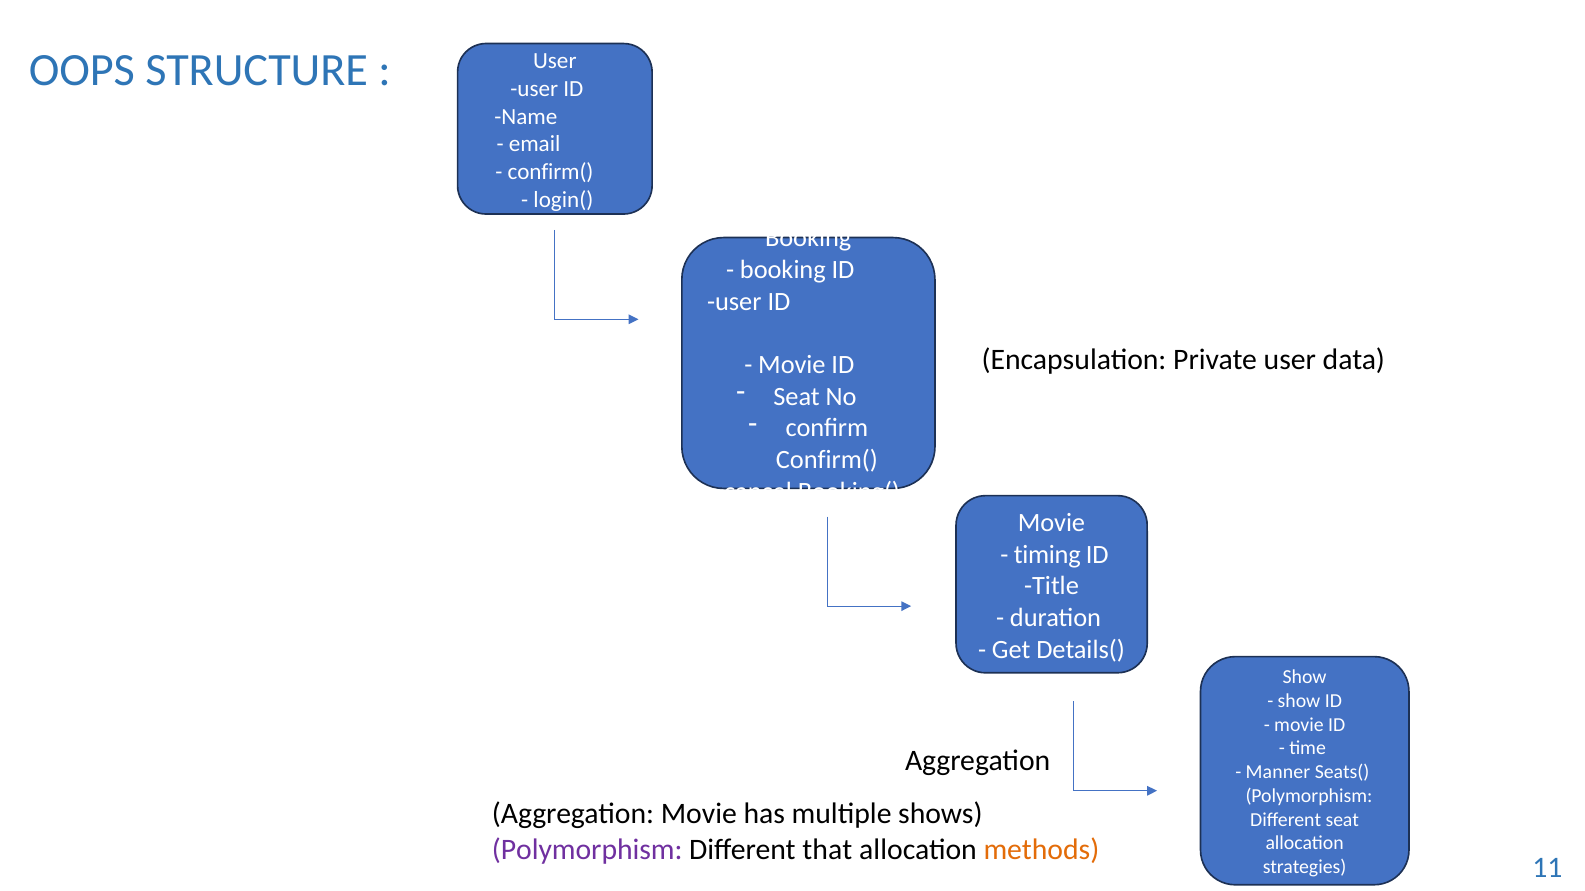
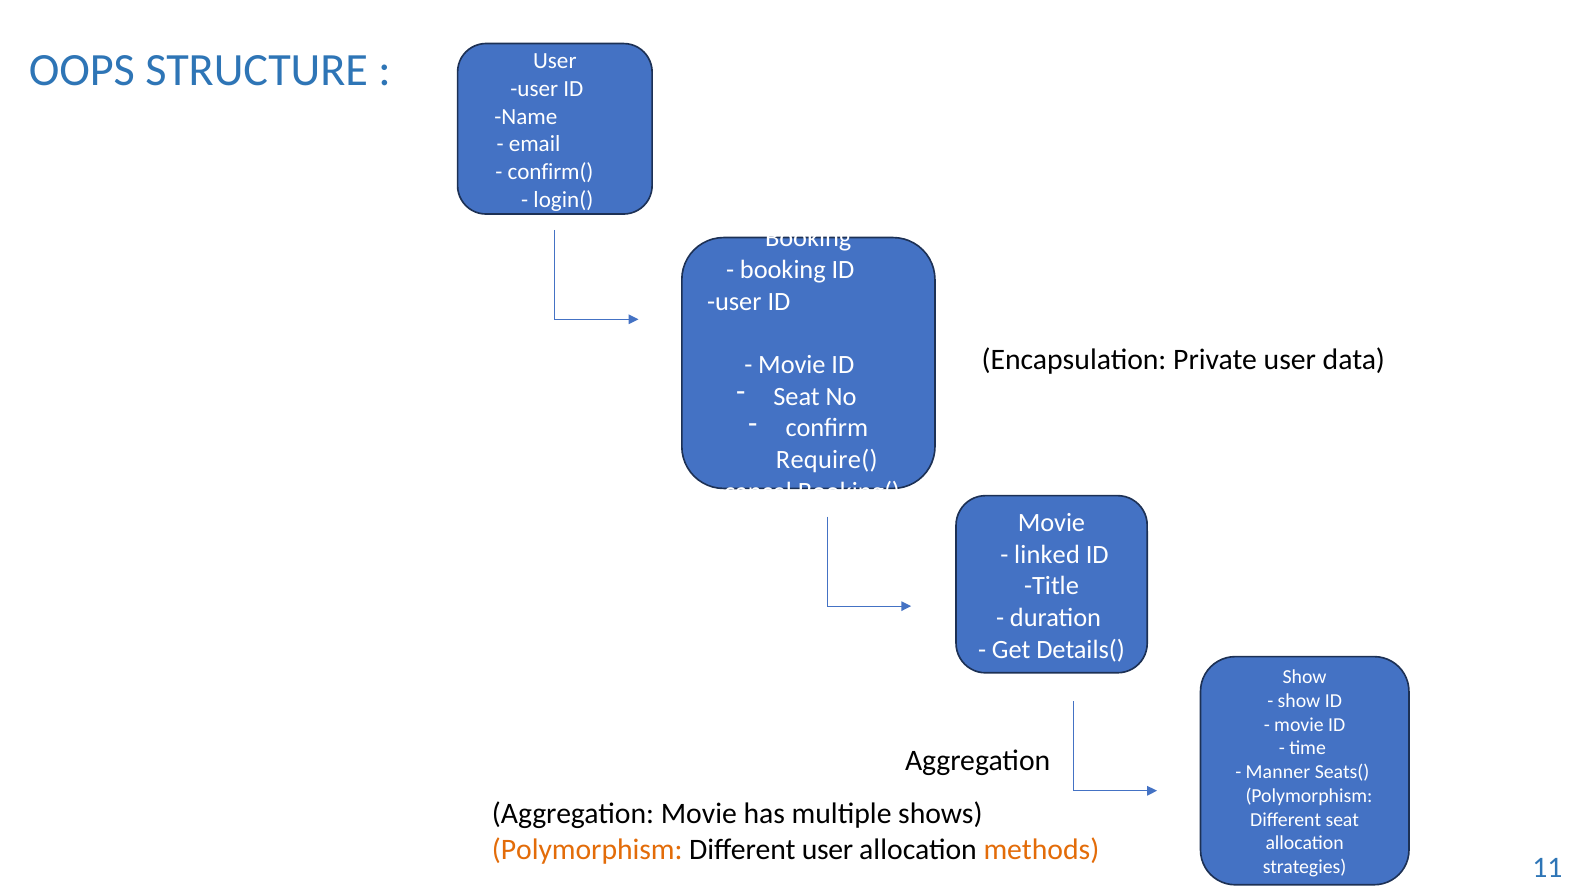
Confirm( at (827, 460): Confirm( -> Require(
timing: timing -> linked
Polymorphism at (587, 850) colour: purple -> orange
Different that: that -> user
